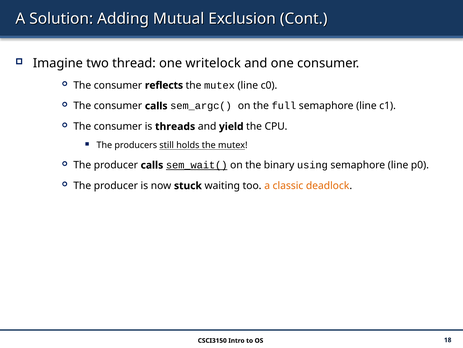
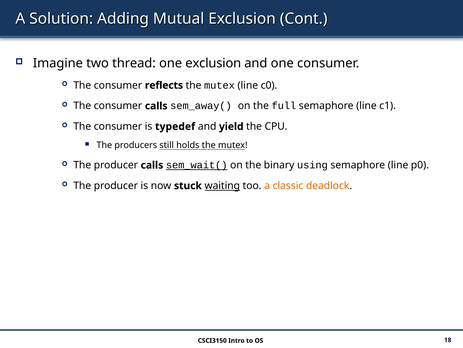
one writelock: writelock -> exclusion
sem_argc(: sem_argc( -> sem_away(
threads: threads -> typedef
waiting underline: none -> present
